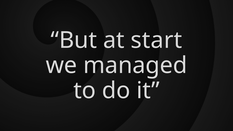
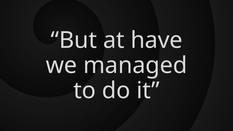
start: start -> have
